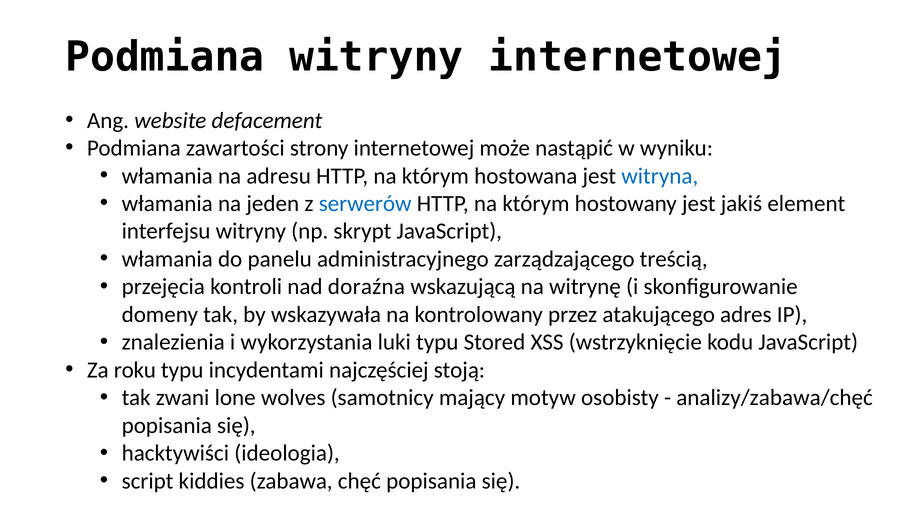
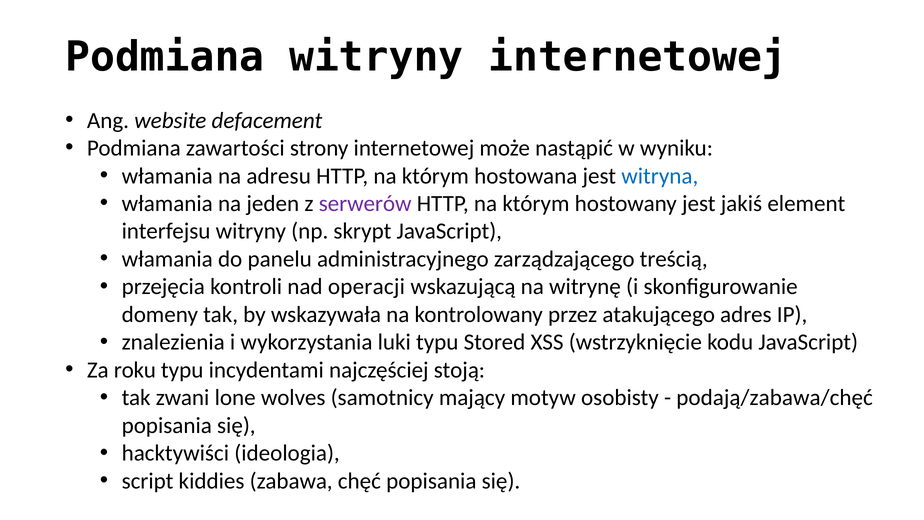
serwerów colour: blue -> purple
doraźna: doraźna -> operacji
analizy/zabawa/chęć: analizy/zabawa/chęć -> podają/zabawa/chęć
